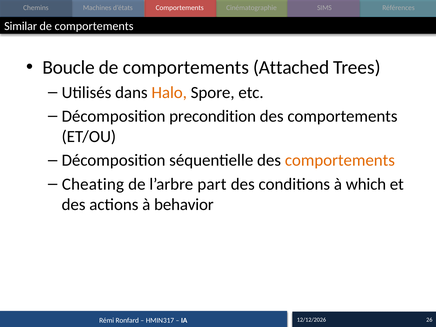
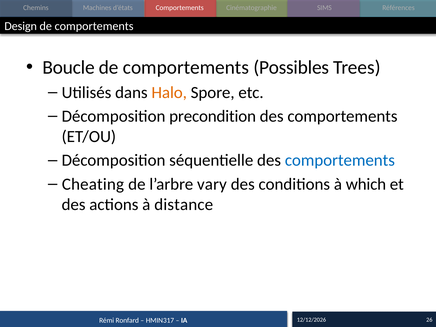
Similar: Similar -> Design
Attached: Attached -> Possibles
comportements at (340, 160) colour: orange -> blue
part: part -> vary
behavior: behavior -> distance
